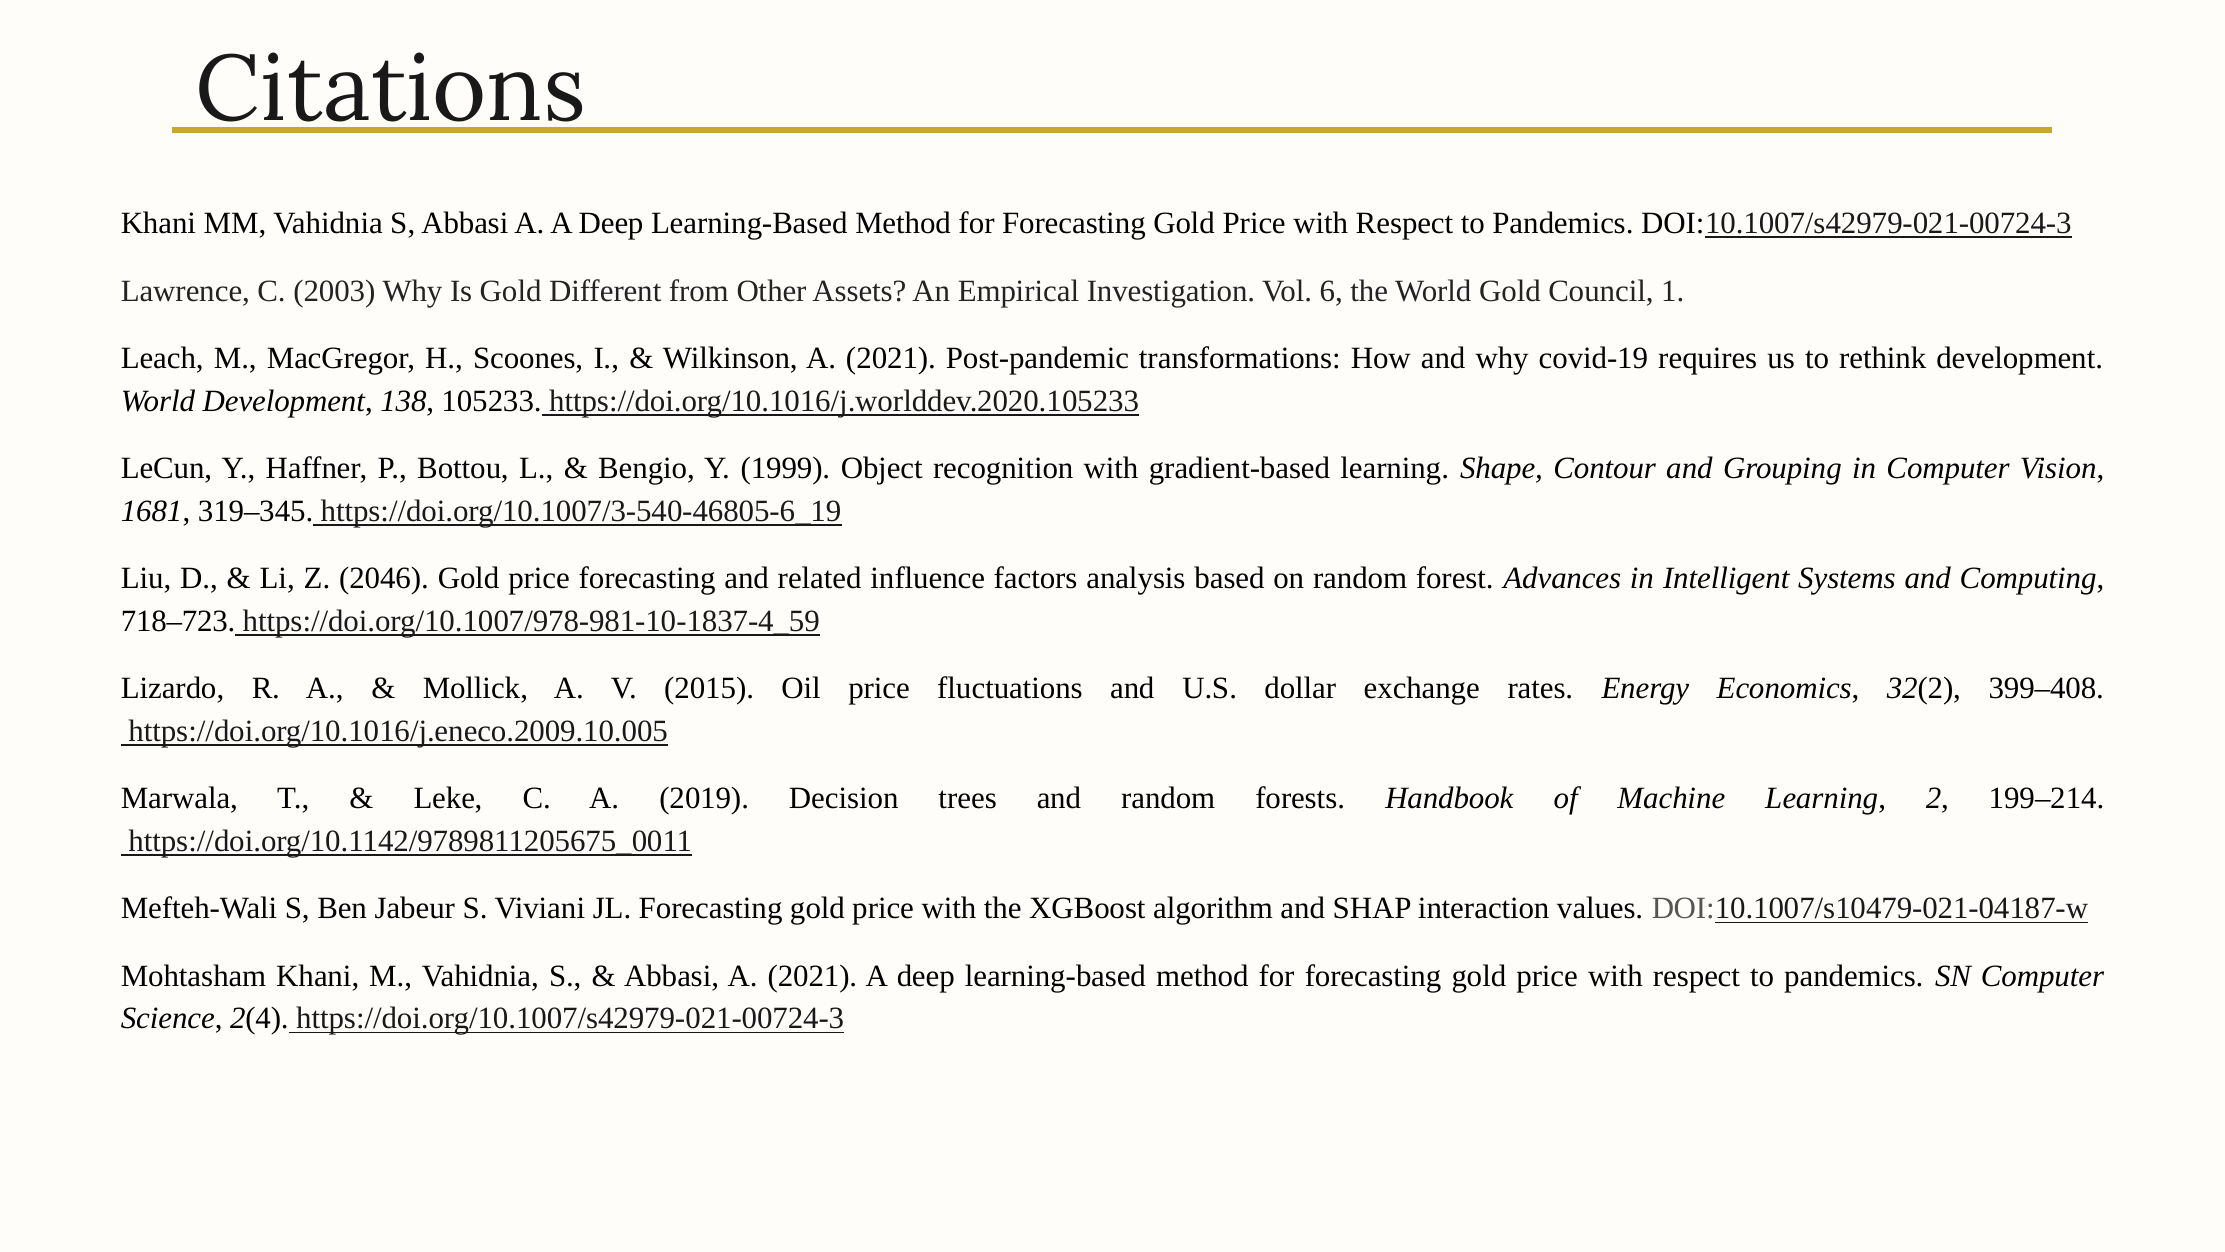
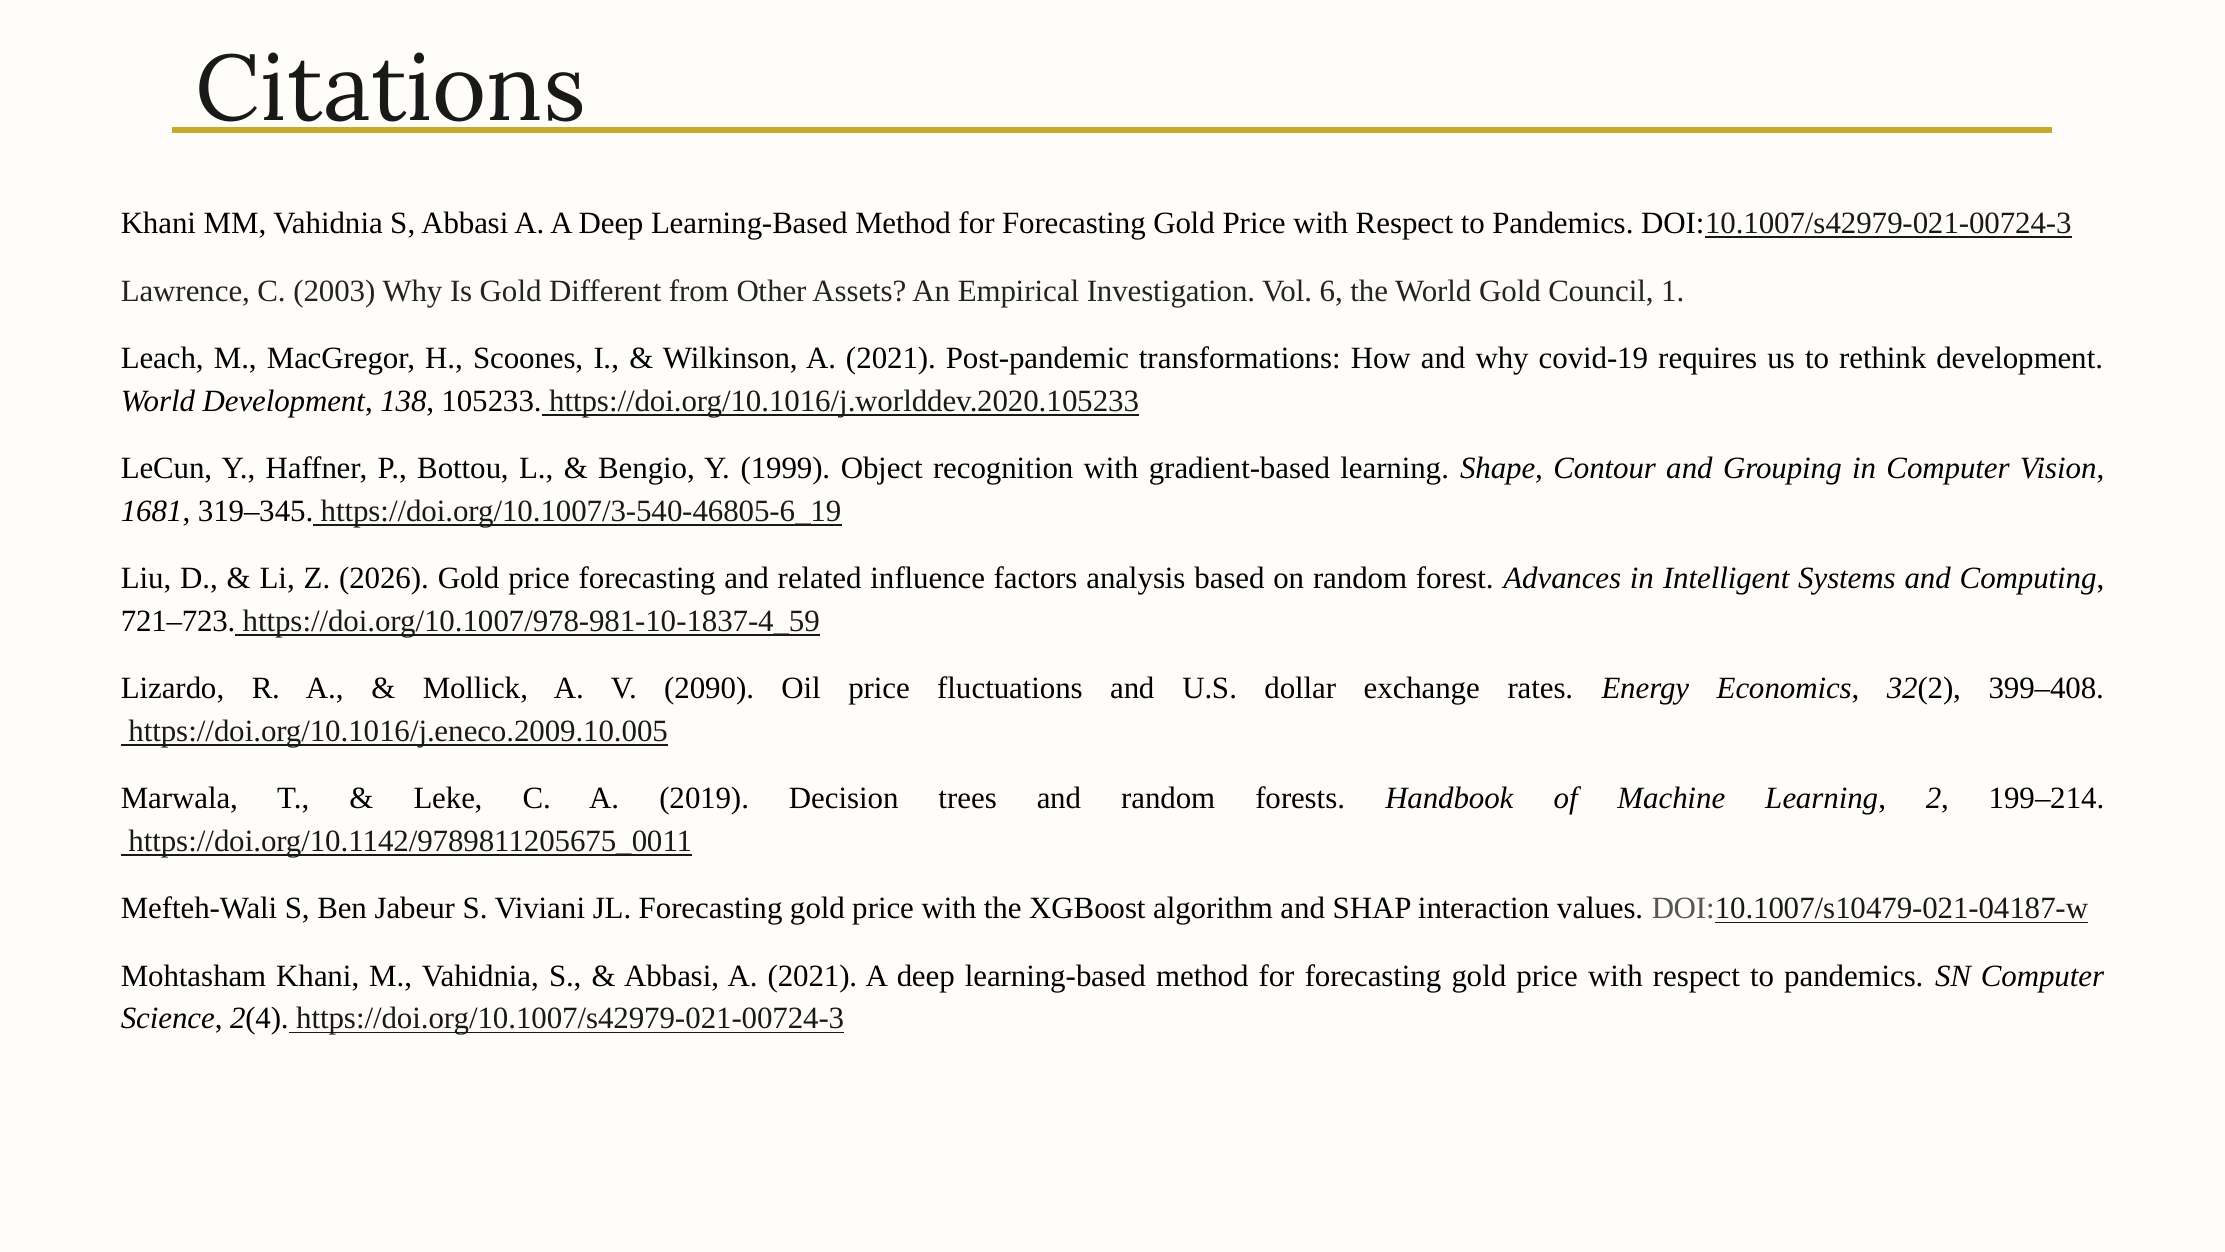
2046: 2046 -> 2026
718–723: 718–723 -> 721–723
2015: 2015 -> 2090
